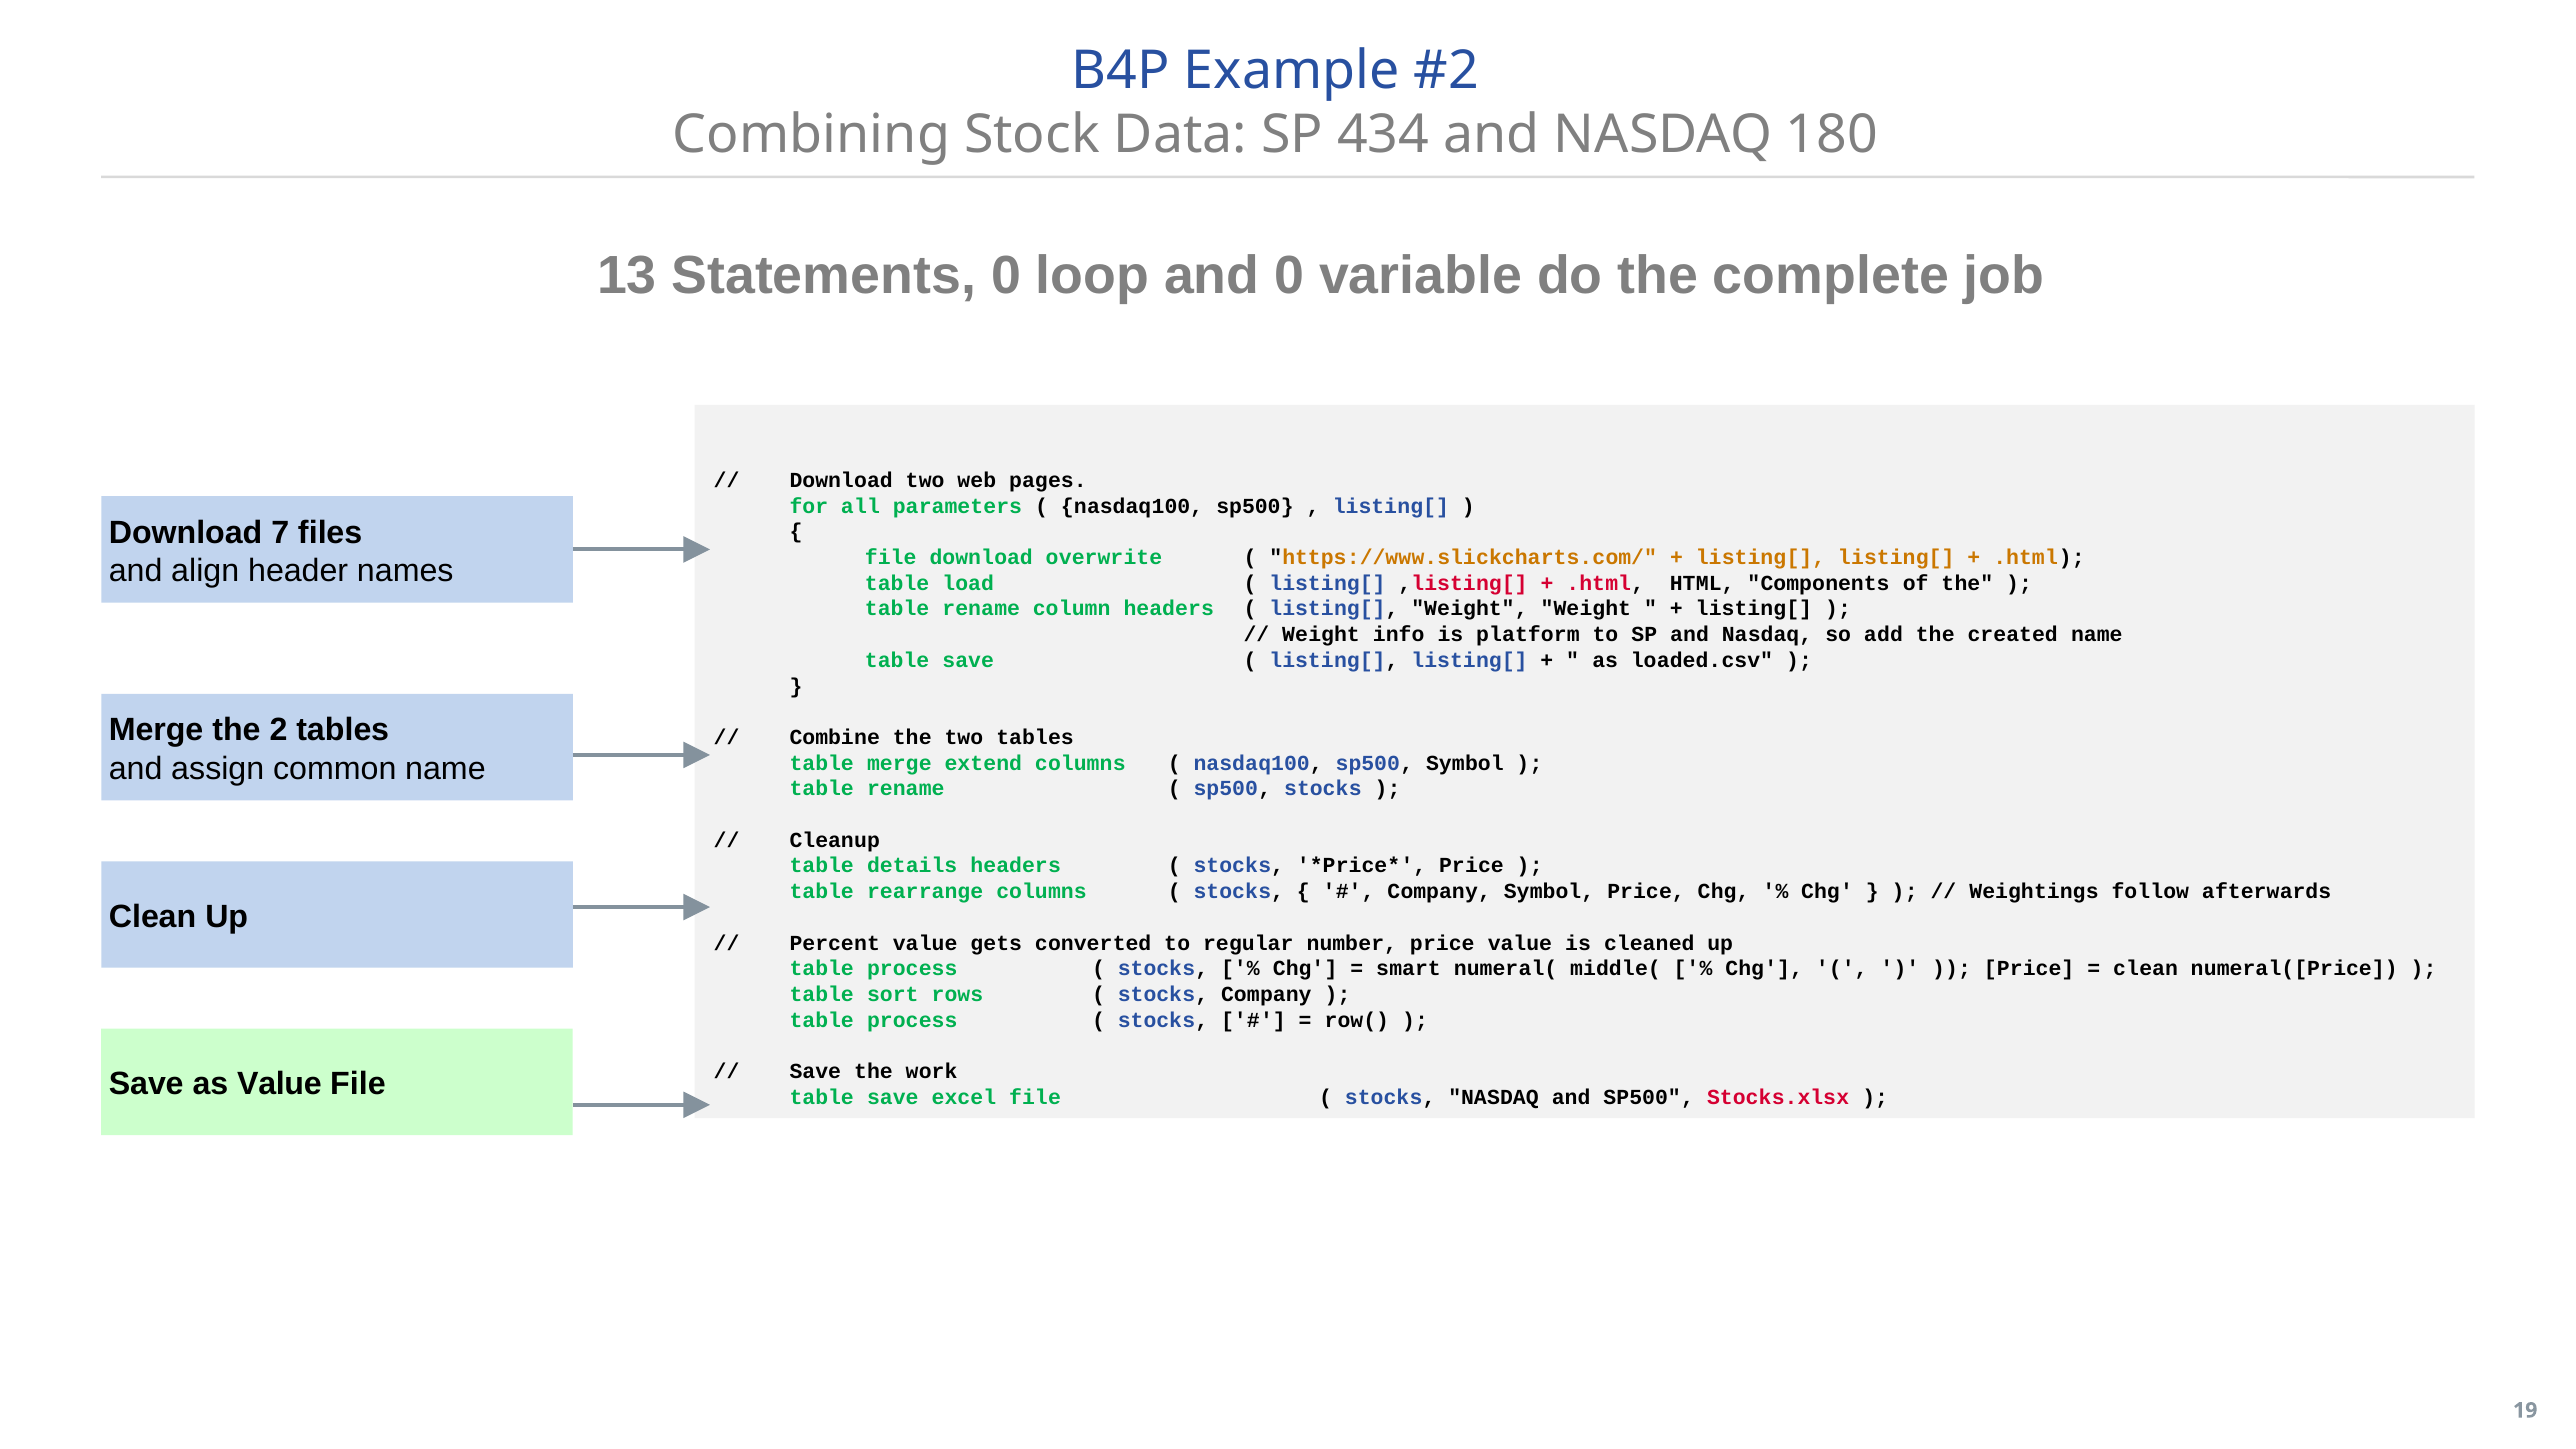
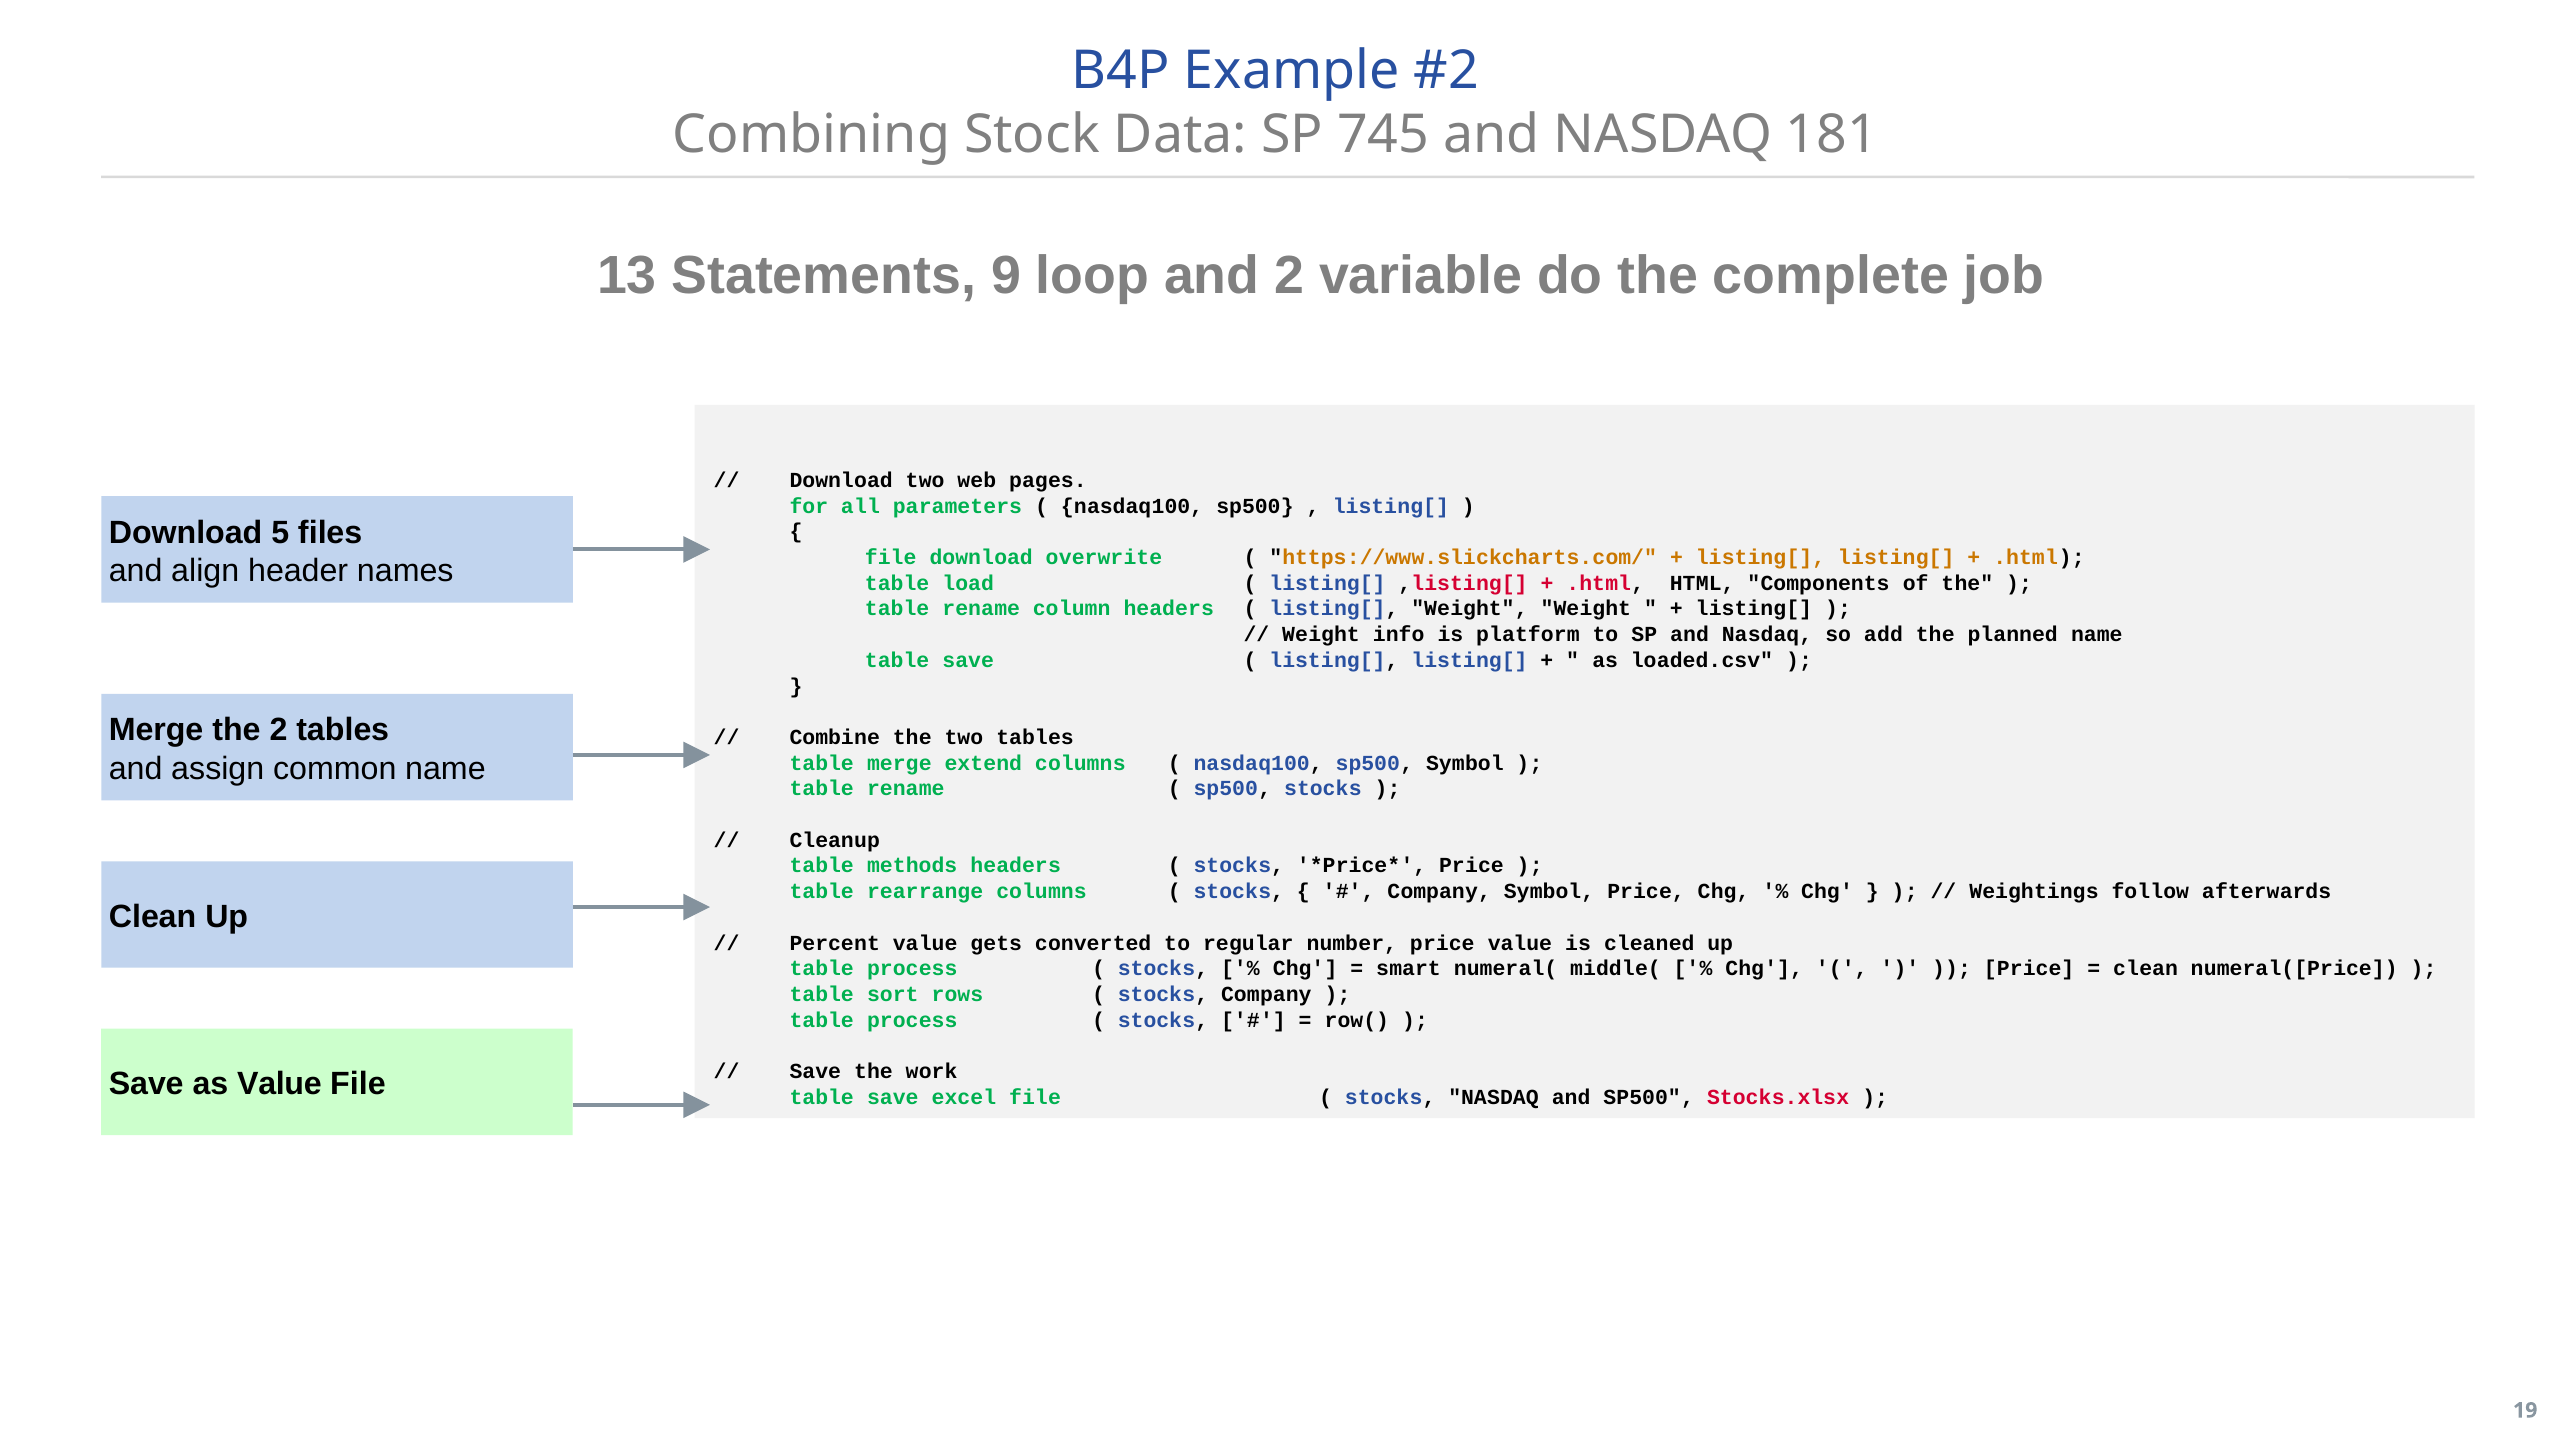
434: 434 -> 745
180: 180 -> 181
Statements 0: 0 -> 9
and 0: 0 -> 2
7: 7 -> 5
created: created -> planned
details: details -> methods
